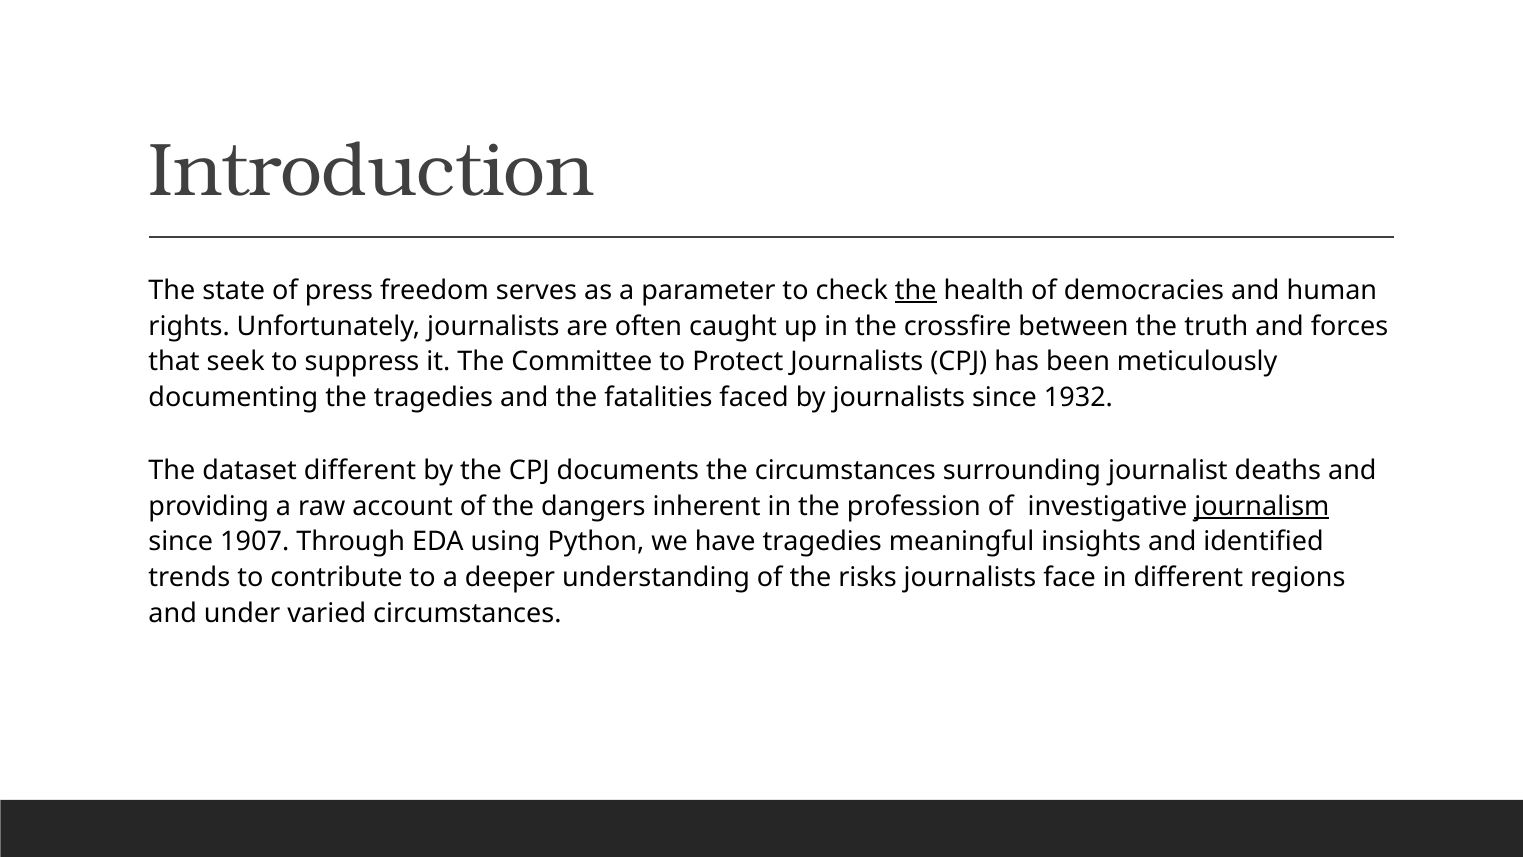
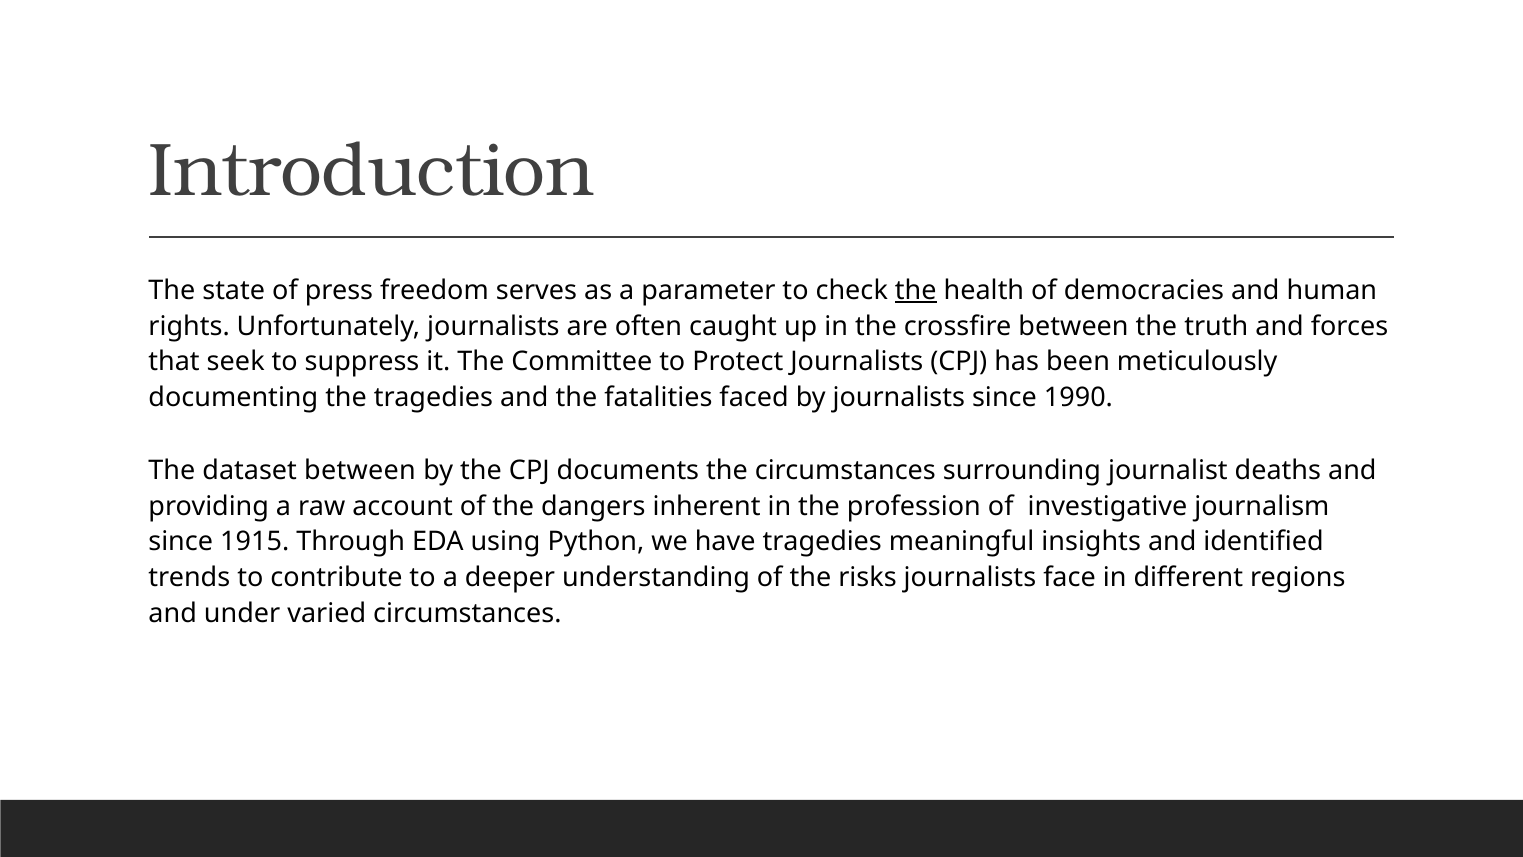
1932: 1932 -> 1990
dataset different: different -> between
journalism underline: present -> none
1907: 1907 -> 1915
